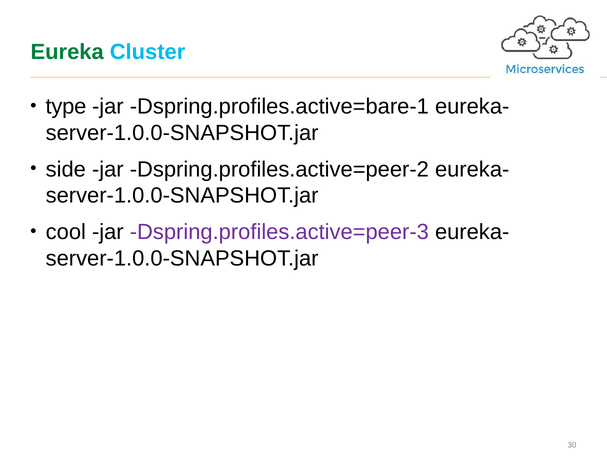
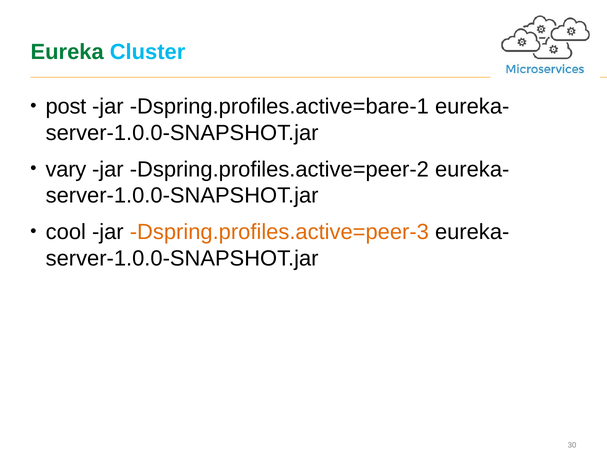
type: type -> post
side: side -> vary
Dspring.profiles.active=peer-3 colour: purple -> orange
